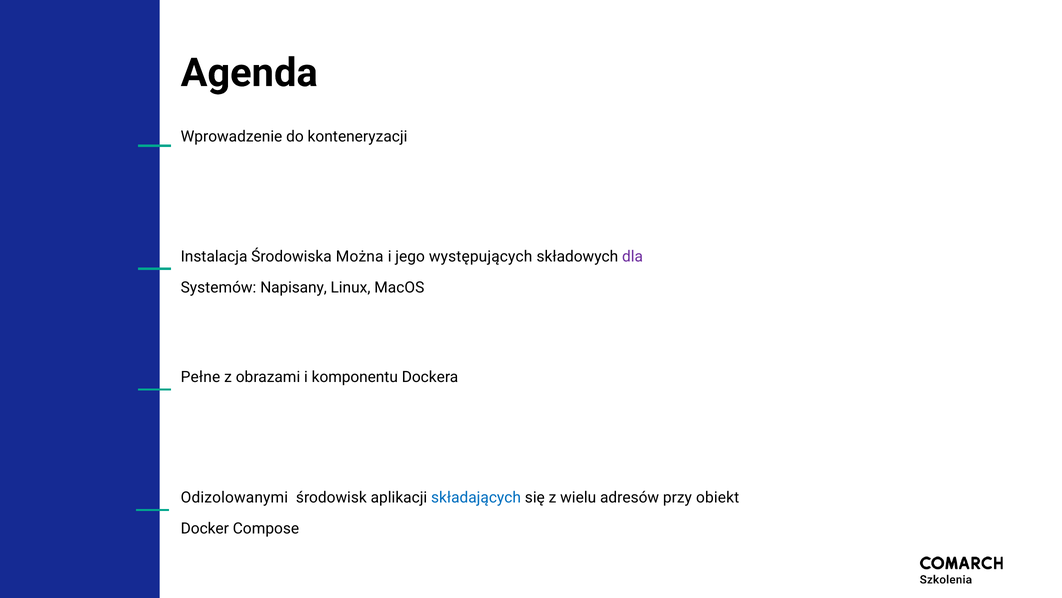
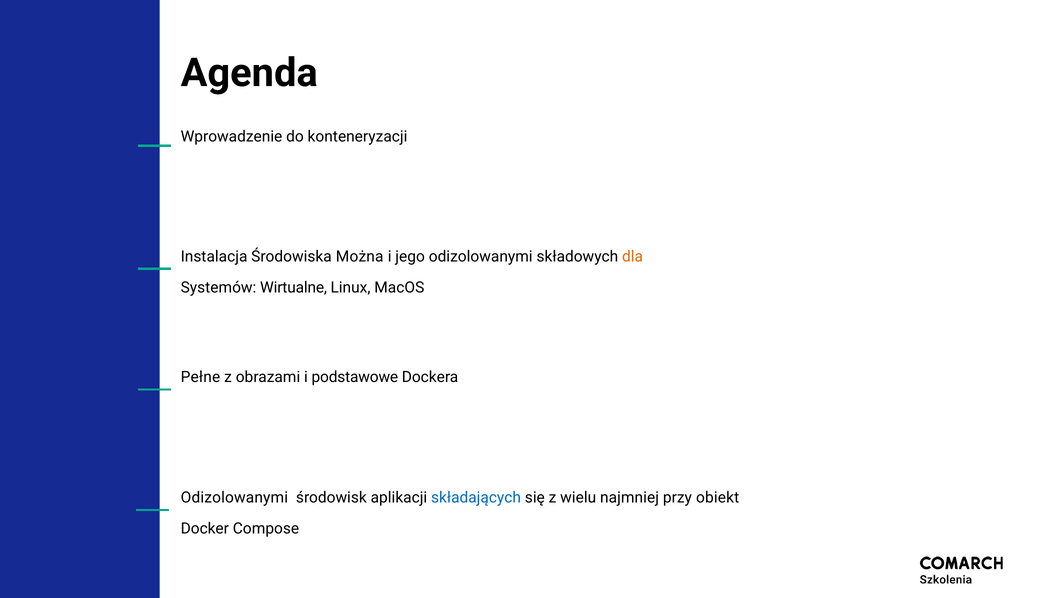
jego występujących: występujących -> odizolowanymi
dla colour: purple -> orange
Napisany: Napisany -> Wirtualne
komponentu: komponentu -> podstawowe
adresów: adresów -> najmniej
